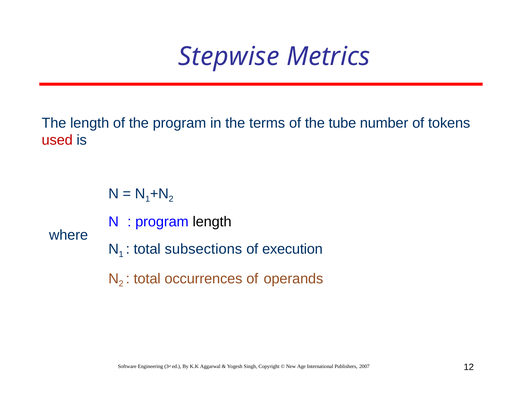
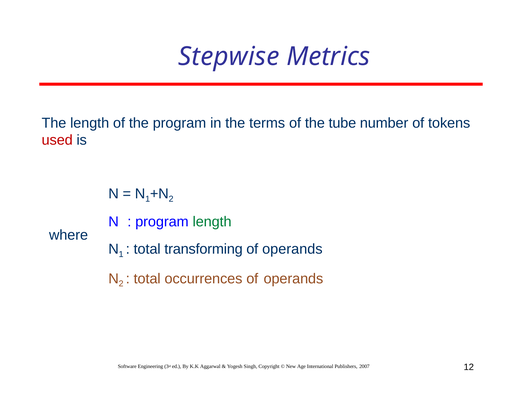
length at (212, 222) colour: black -> green
subsections: subsections -> transforming
execution at (292, 249): execution -> operands
